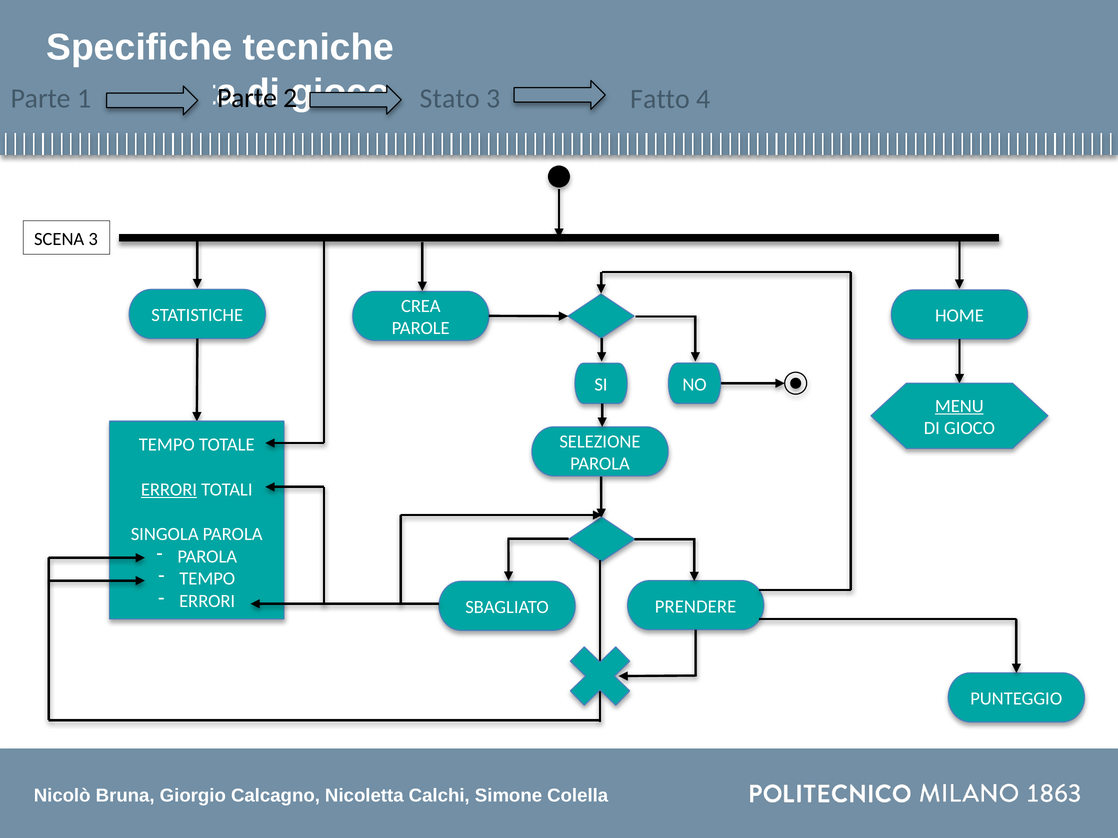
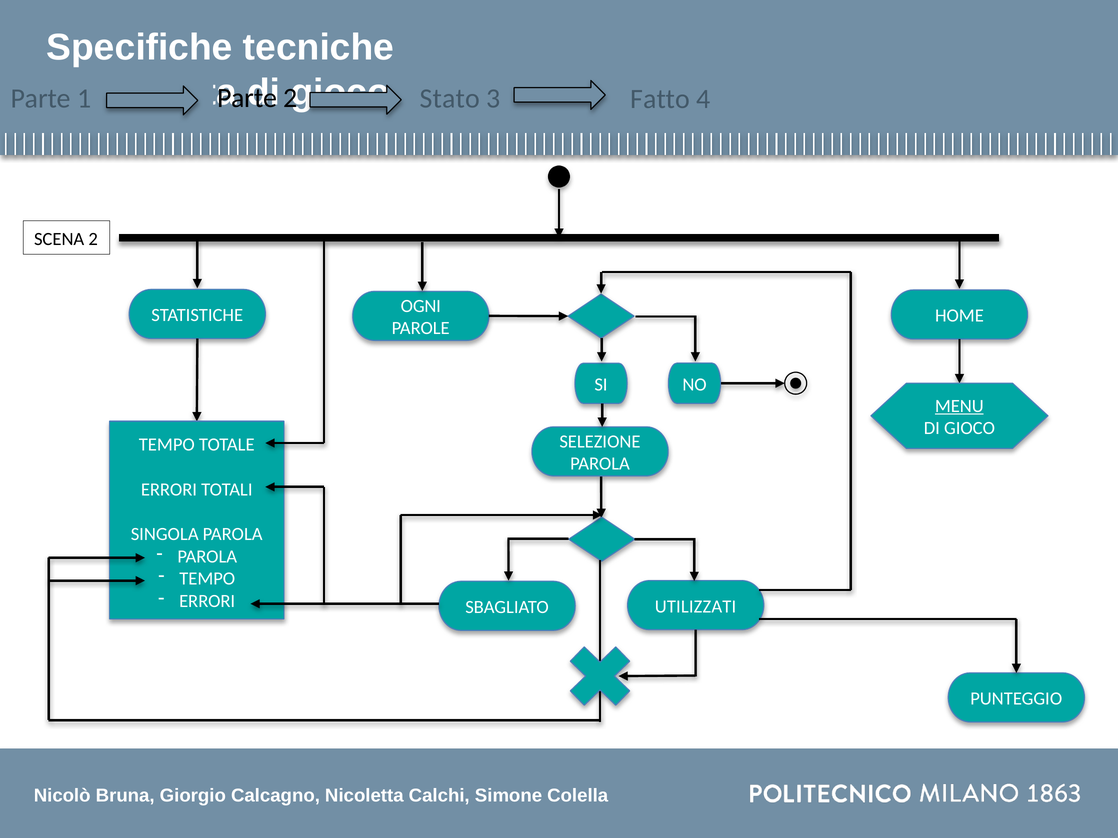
SCENA 3: 3 -> 2
CREA: CREA -> OGNI
ERRORI at (169, 490) underline: present -> none
PRENDERE: PRENDERE -> UTILIZZATI
